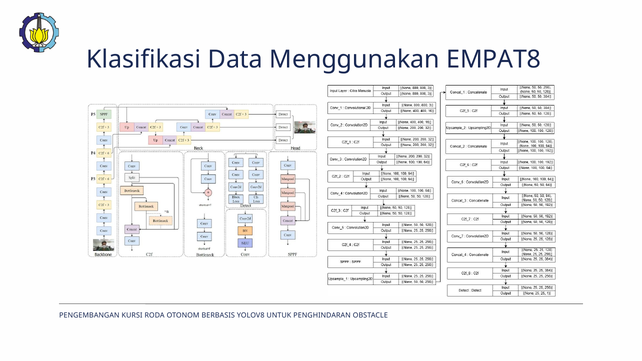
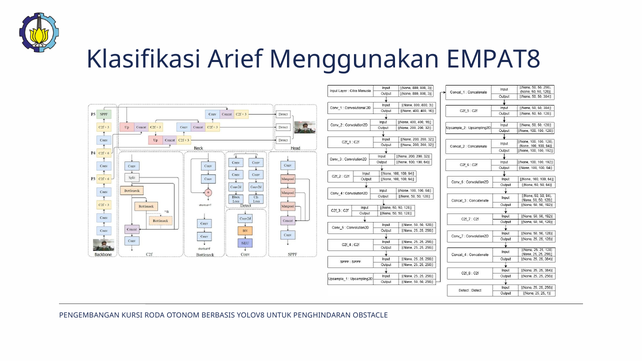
Data: Data -> Arief
